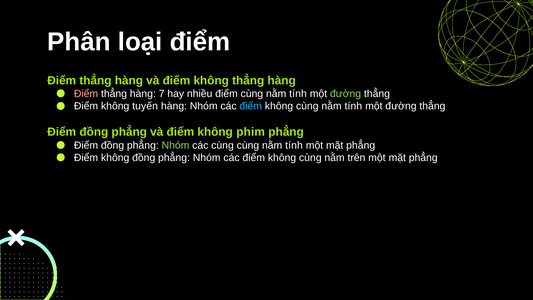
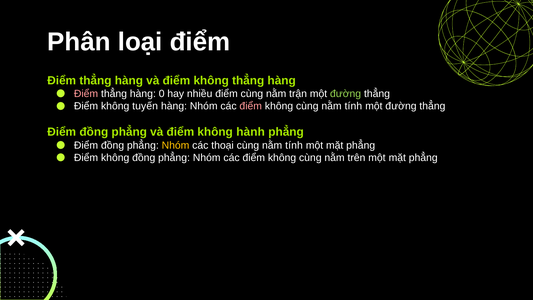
7: 7 -> 0
điểm cùng nằm tính: tính -> trận
điểm at (251, 106) colour: light blue -> pink
phim: phim -> hành
Nhóm at (176, 145) colour: light green -> yellow
các cùng: cùng -> thoại
